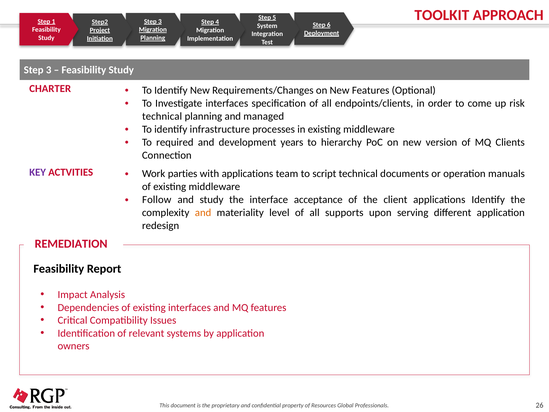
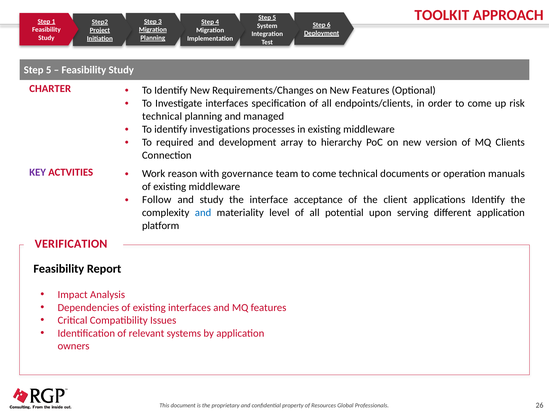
3 at (49, 70): 3 -> 5
infrastructure: infrastructure -> investigations
years: years -> array
parties: parties -> reason
with applications: applications -> governance
team to script: script -> come
and at (203, 213) colour: orange -> blue
supports: supports -> potential
redesign: redesign -> platform
REMEDIATION: REMEDIATION -> VERIFICATION
